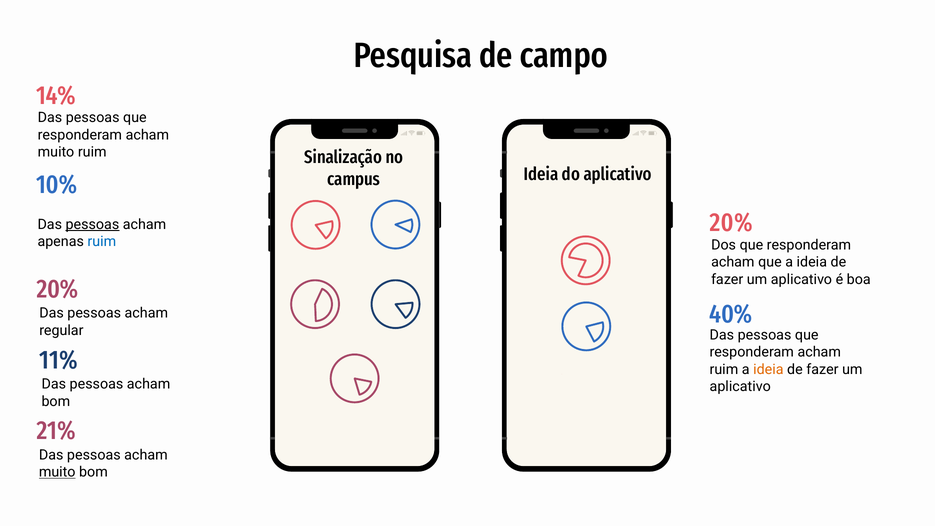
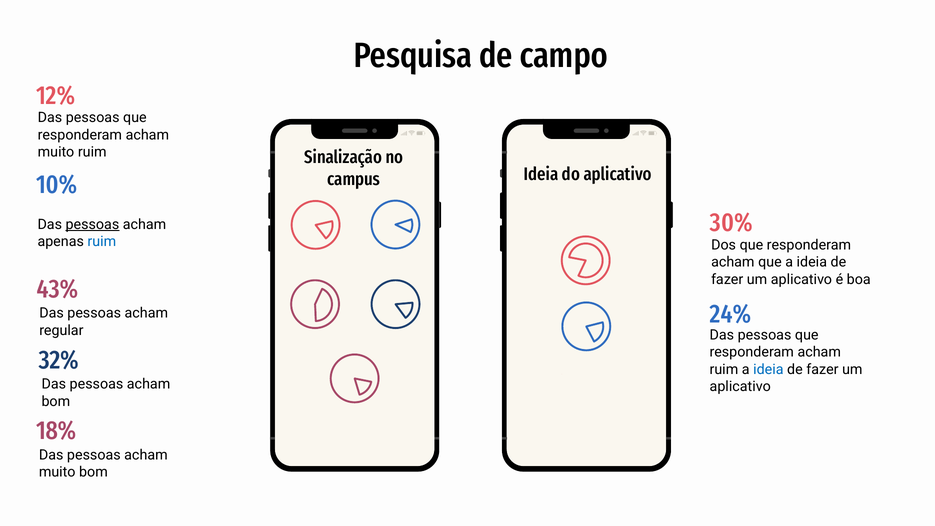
14%: 14% -> 12%
20% at (731, 223): 20% -> 30%
20% at (58, 289): 20% -> 43%
40%: 40% -> 24%
11%: 11% -> 32%
ideia at (768, 369) colour: orange -> blue
21%: 21% -> 18%
muito at (57, 472) underline: present -> none
